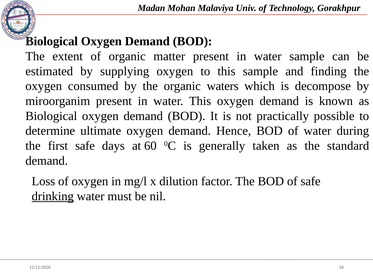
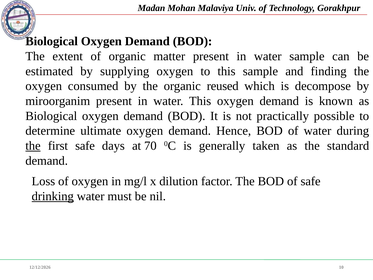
waters: waters -> reused
the at (33, 146) underline: none -> present
60: 60 -> 70
